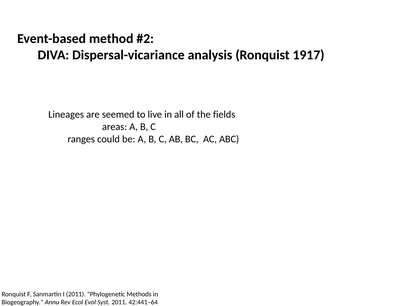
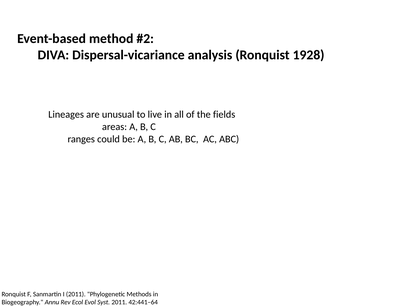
1917: 1917 -> 1928
seemed: seemed -> unusual
